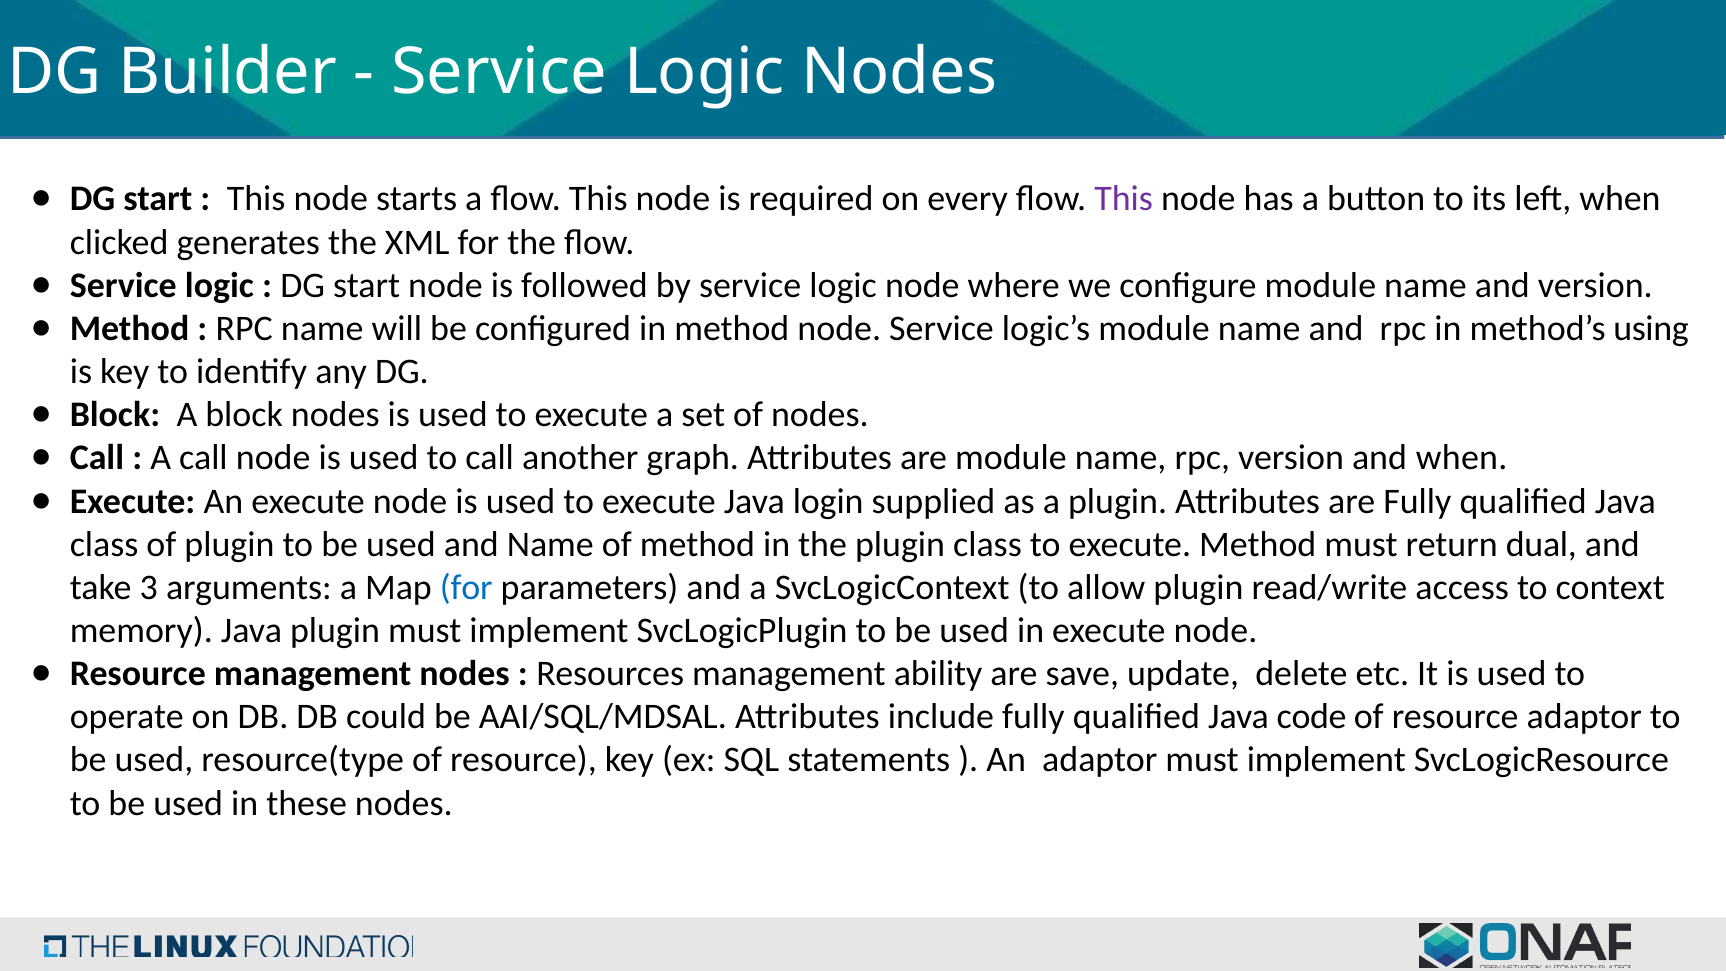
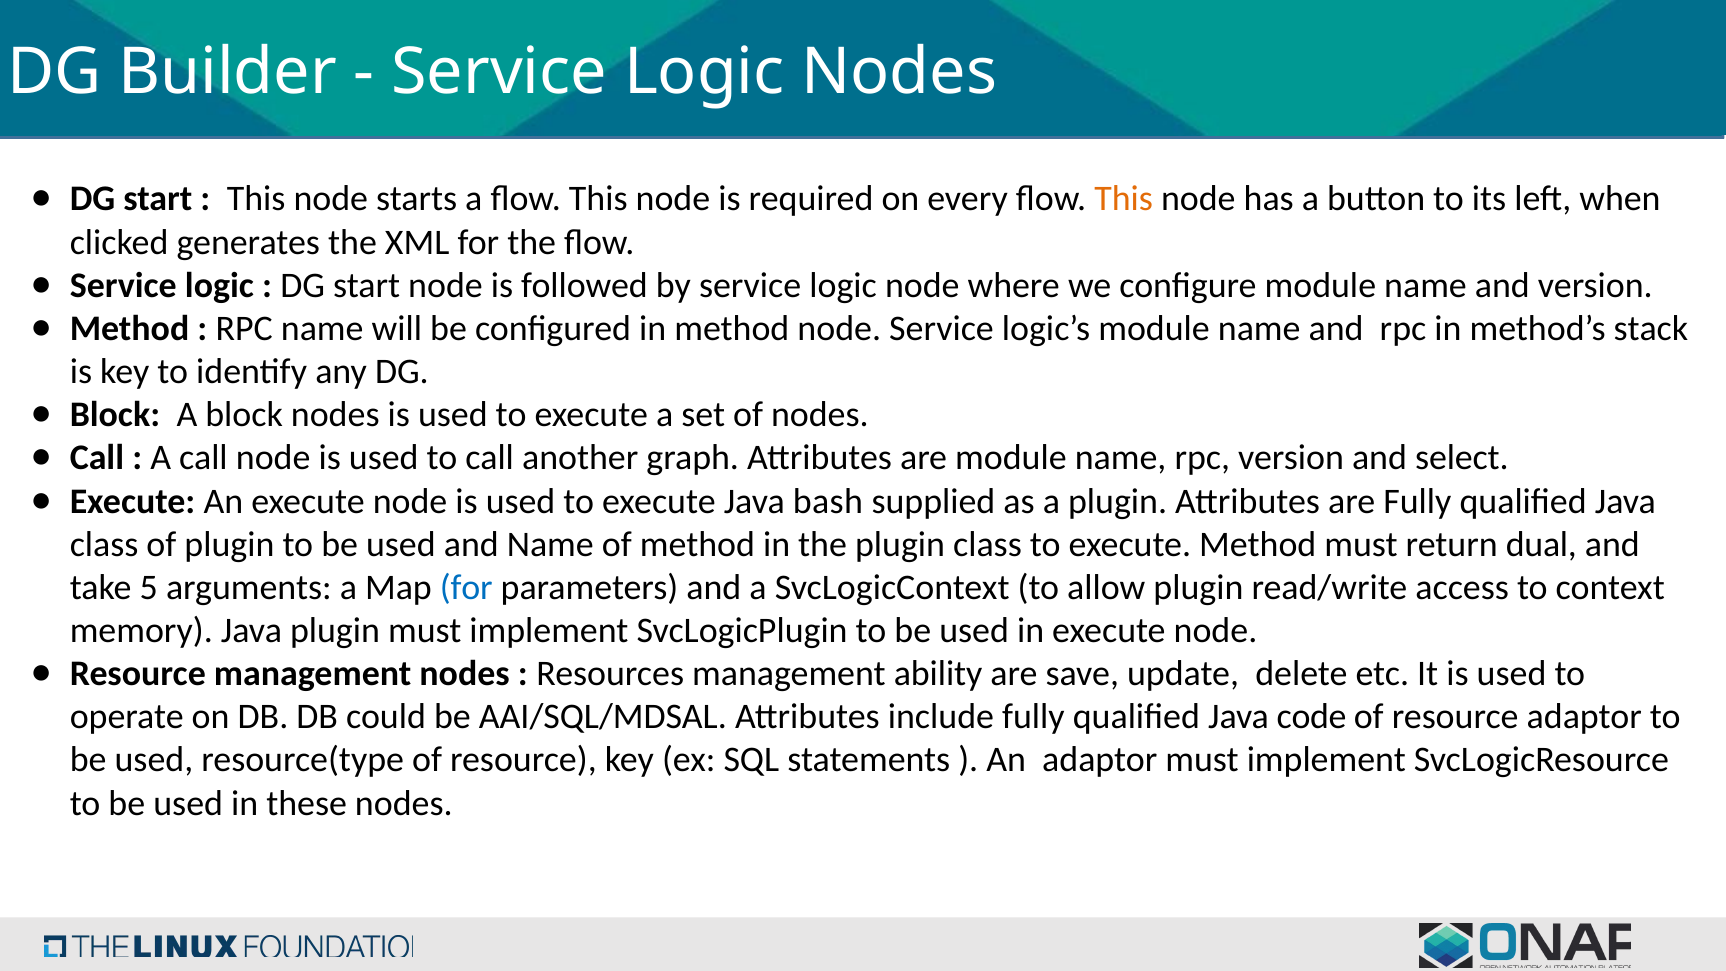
This at (1124, 199) colour: purple -> orange
using: using -> stack
and when: when -> select
login: login -> bash
3: 3 -> 5
